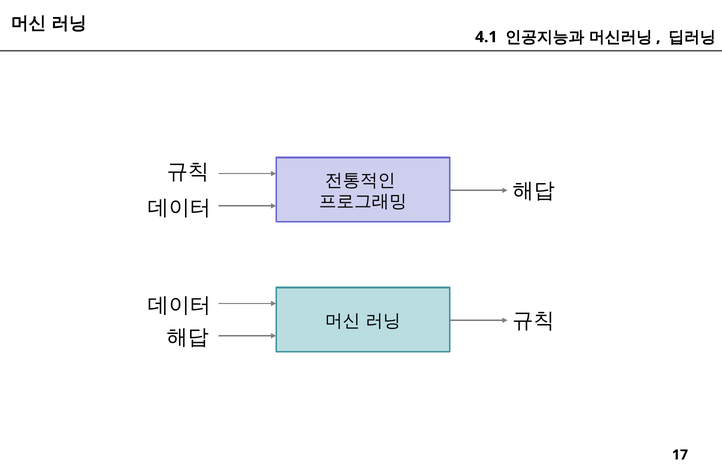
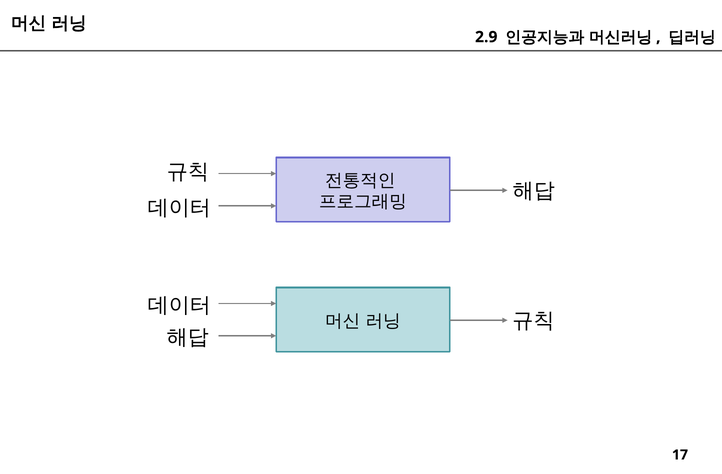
4.1: 4.1 -> 2.9
